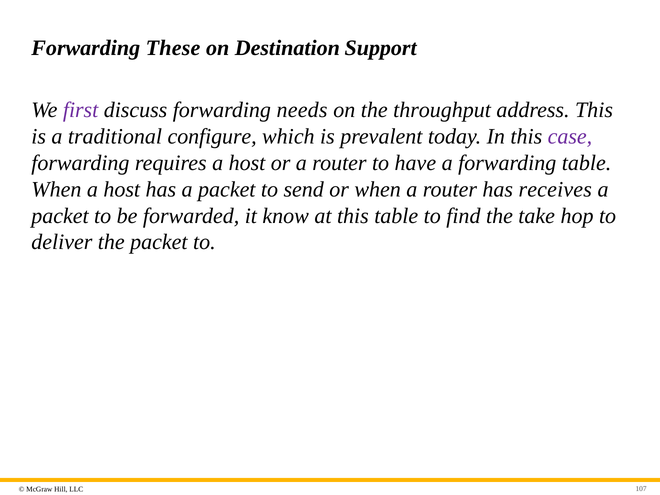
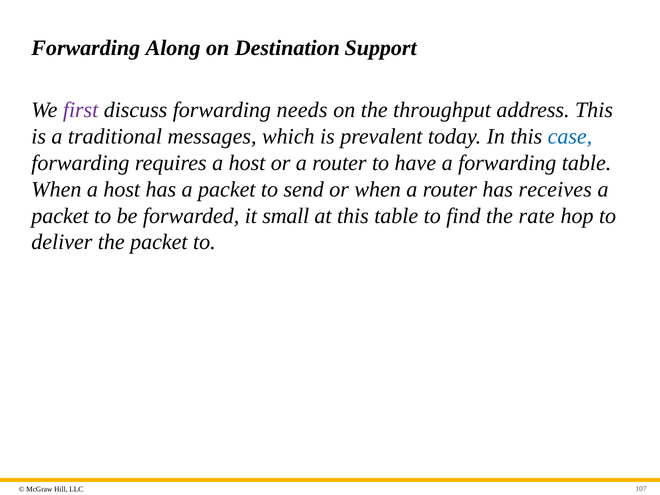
These: These -> Along
configure: configure -> messages
case colour: purple -> blue
know: know -> small
take: take -> rate
